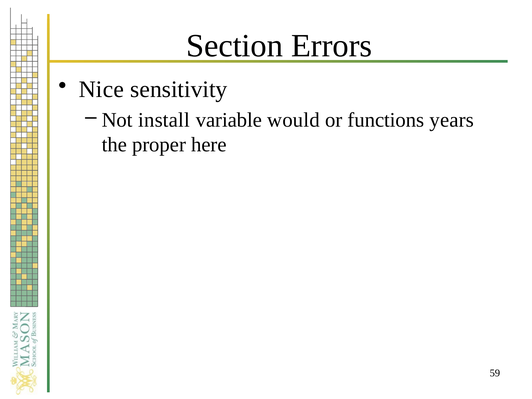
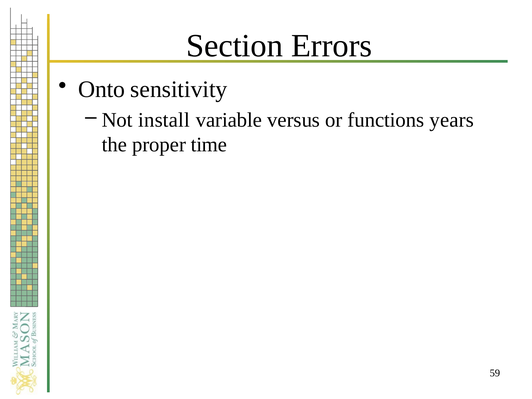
Nice: Nice -> Onto
would: would -> versus
here: here -> time
